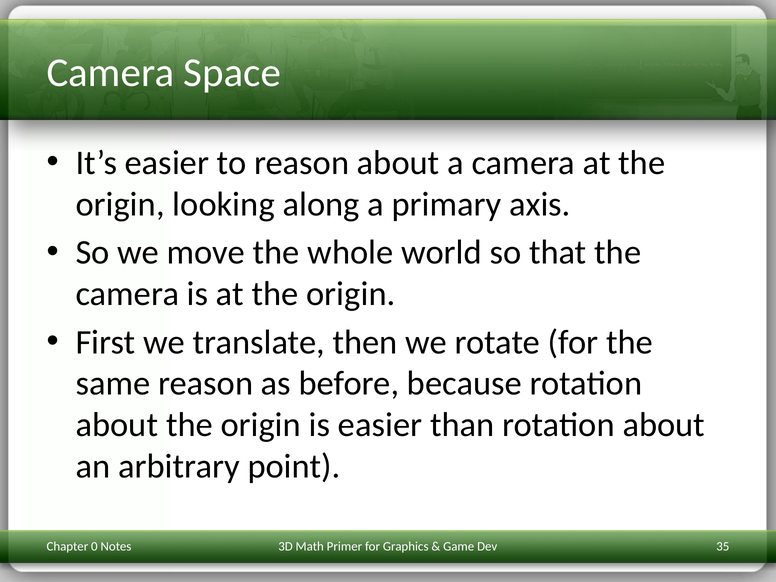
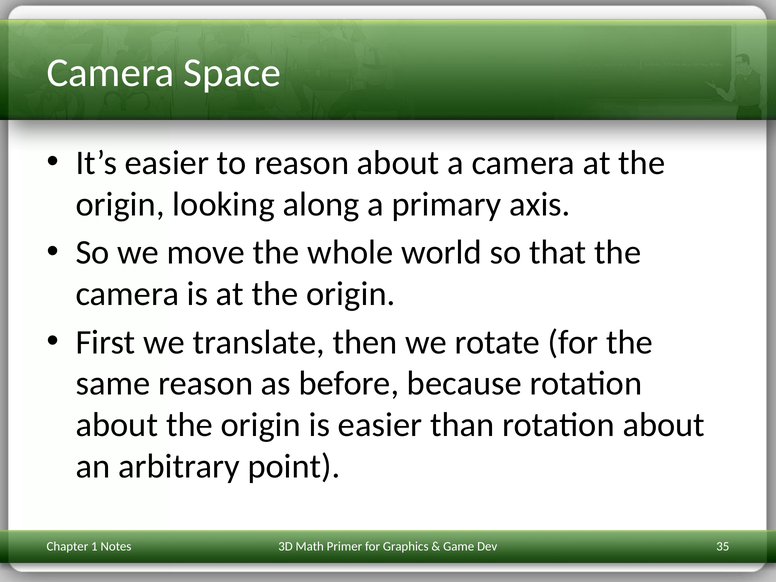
0: 0 -> 1
